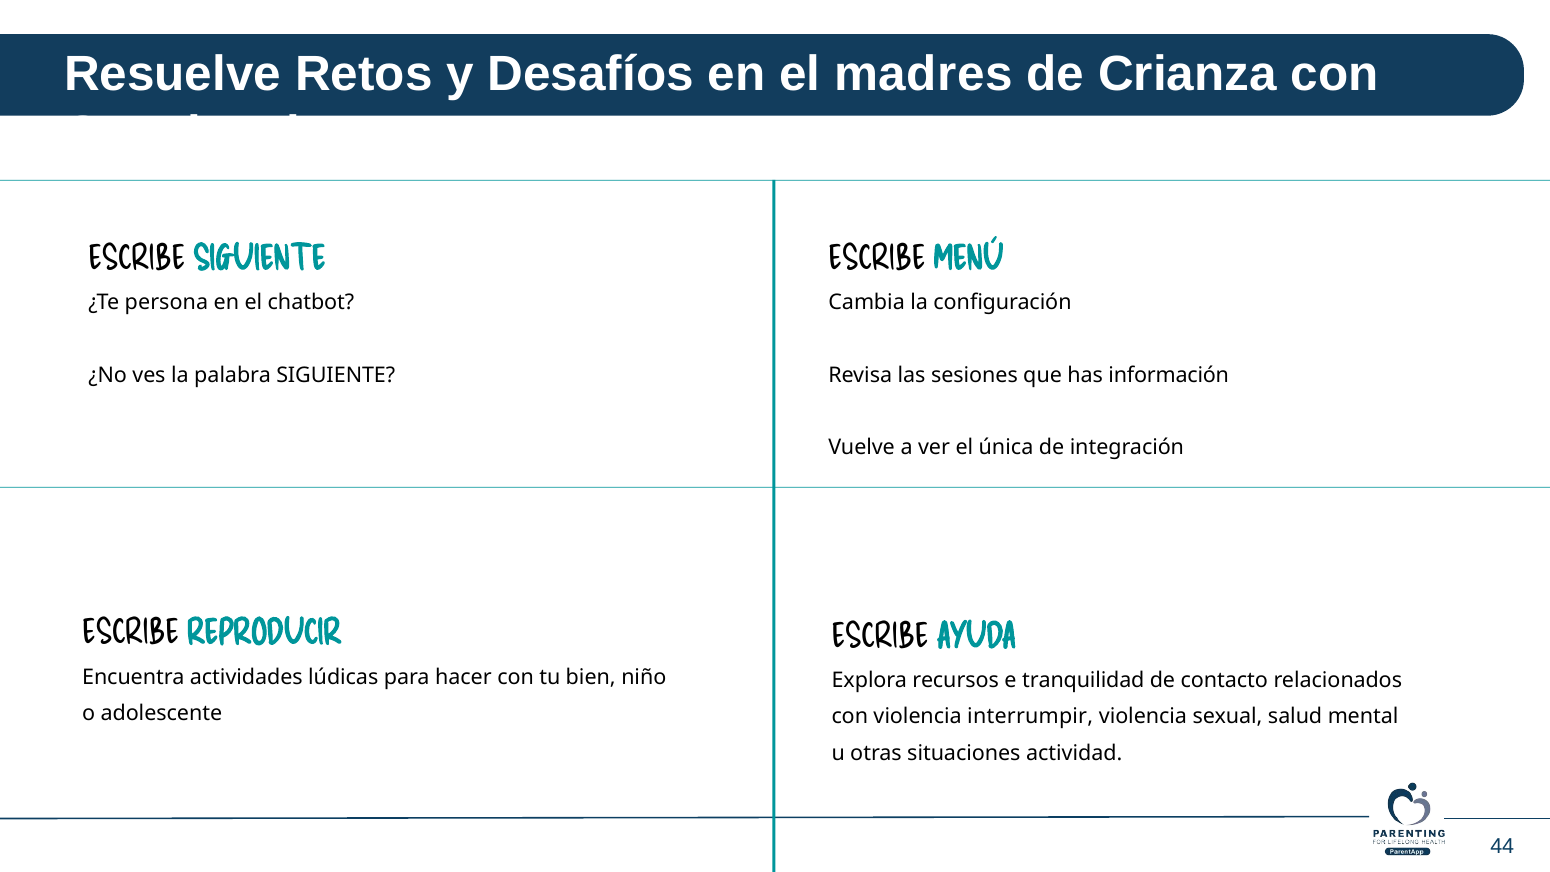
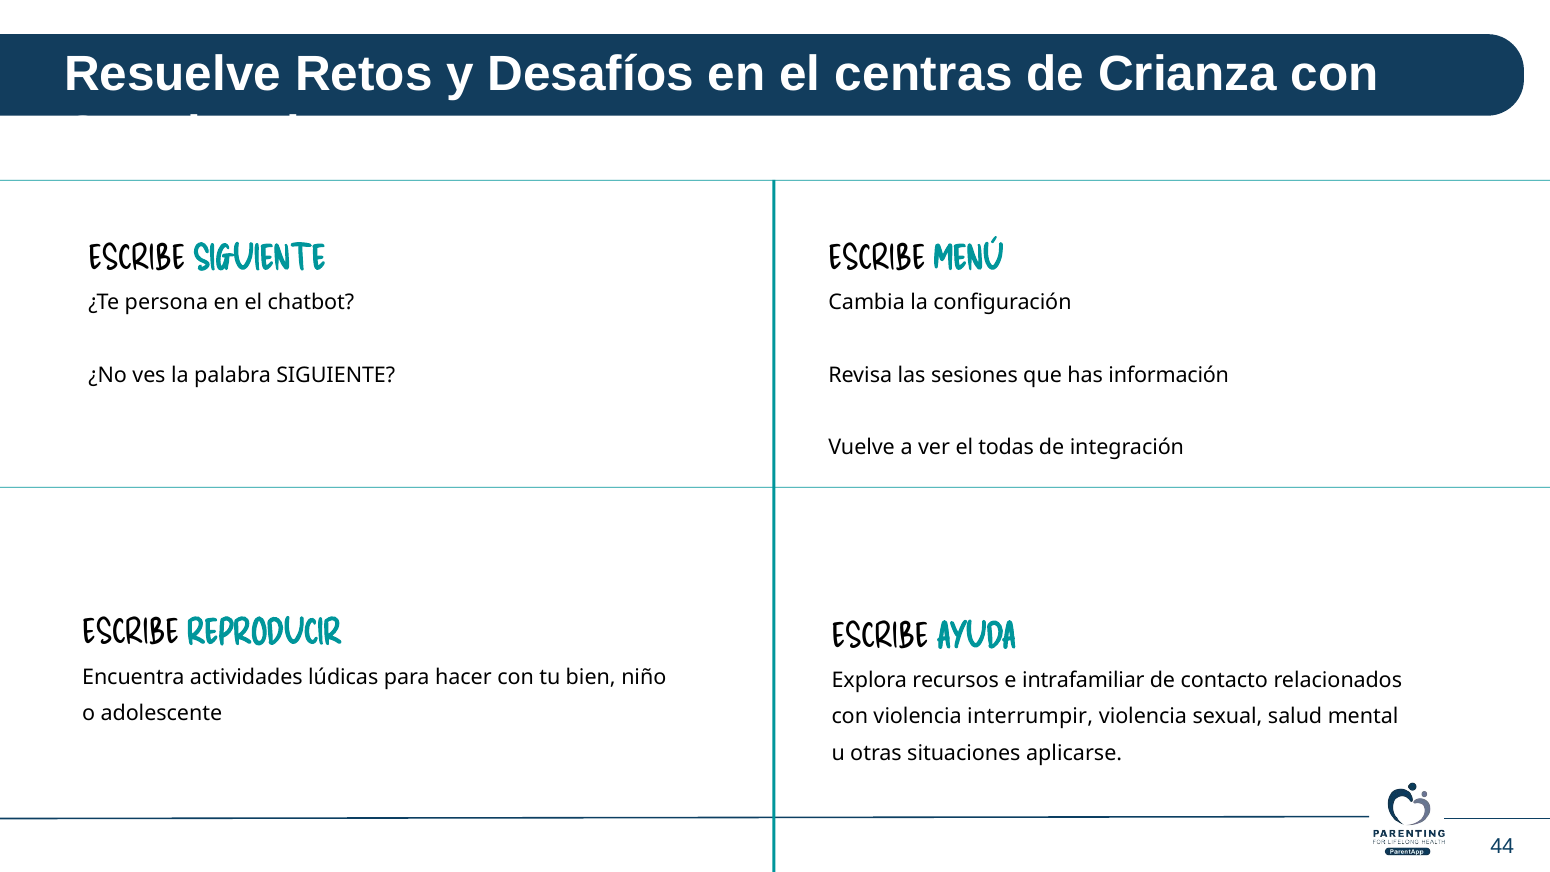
madres: madres -> centras
única: única -> todas
tranquilidad: tranquilidad -> intrafamiliar
actividad: actividad -> aplicarse
